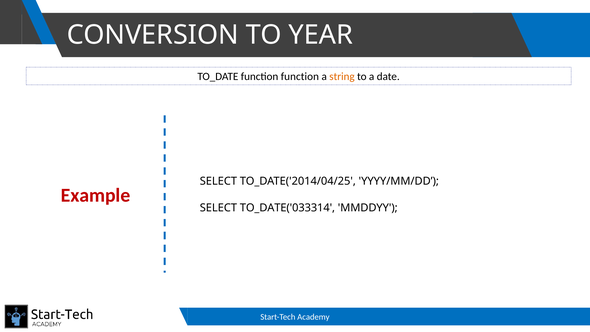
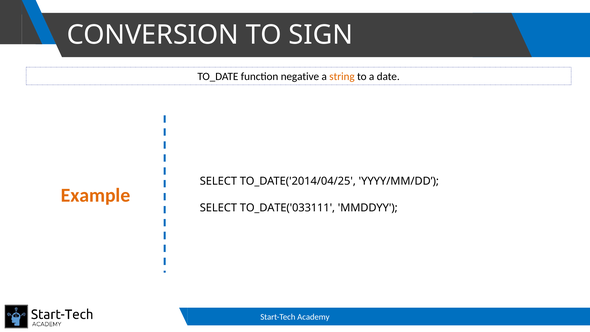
YEAR: YEAR -> SIGN
function function: function -> negative
Example colour: red -> orange
TO_DATE('033314: TO_DATE('033314 -> TO_DATE('033111
